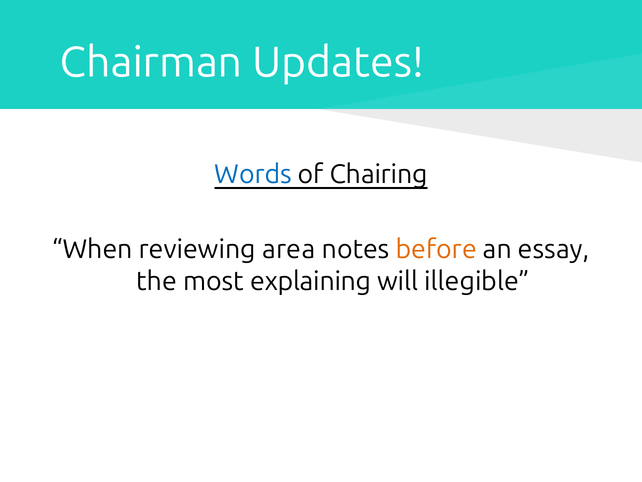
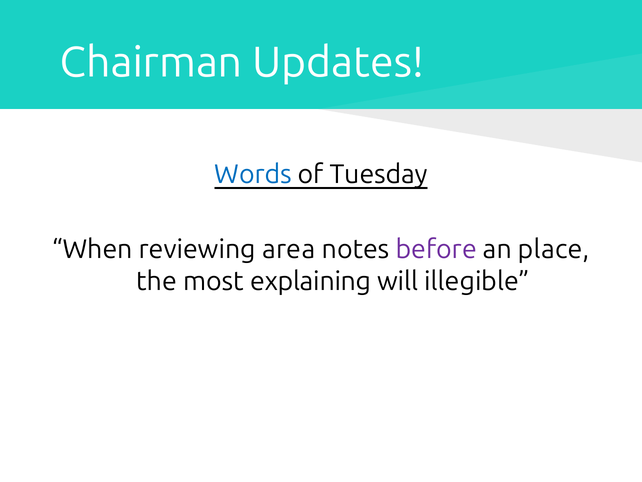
Chairing: Chairing -> Tuesday
before colour: orange -> purple
essay: essay -> place
